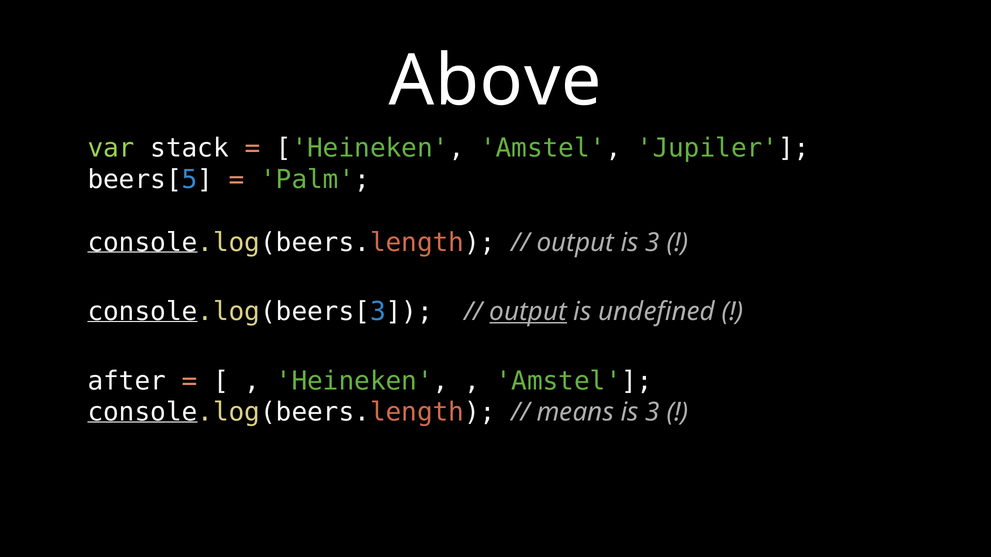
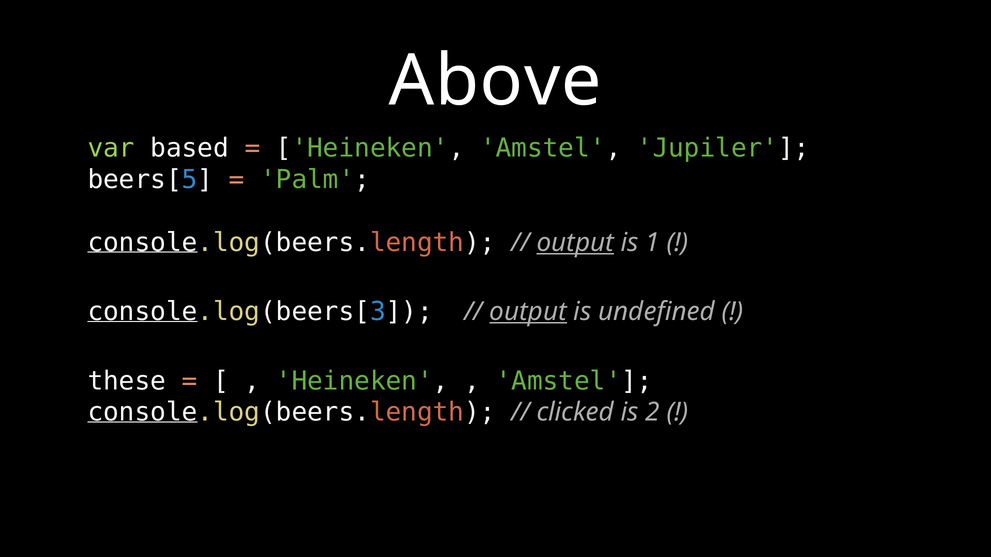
stack: stack -> based
output at (575, 243) underline: none -> present
3 at (653, 243): 3 -> 1
after: after -> these
means: means -> clicked
3 at (653, 413): 3 -> 2
